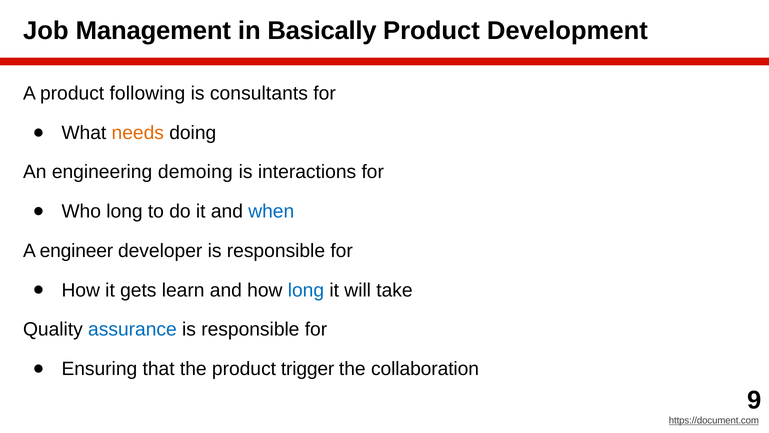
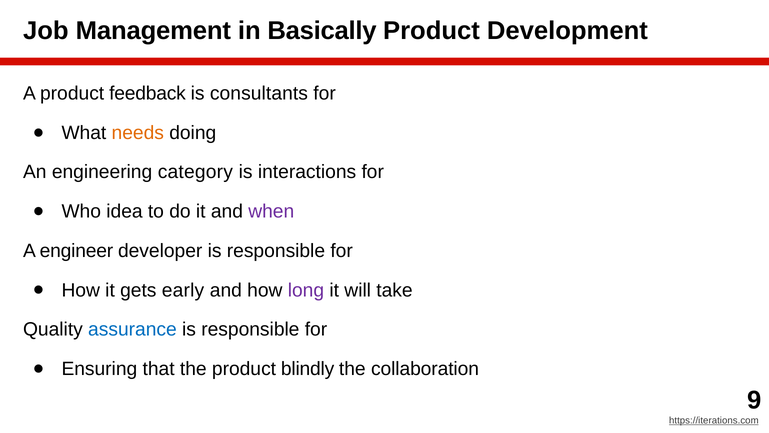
following: following -> feedback
demoing: demoing -> category
Who long: long -> idea
when colour: blue -> purple
learn: learn -> early
long at (306, 290) colour: blue -> purple
trigger: trigger -> blindly
https://document.com: https://document.com -> https://iterations.com
